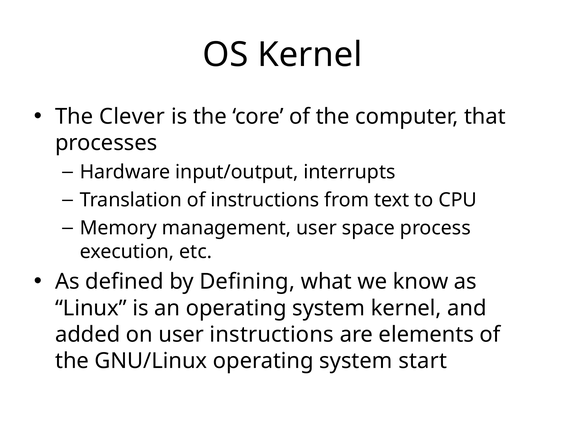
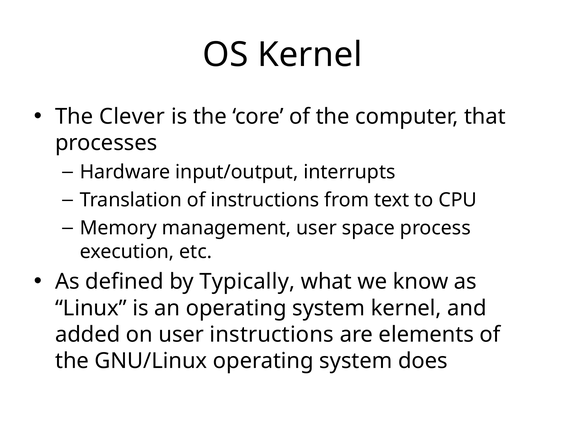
Defining: Defining -> Typically
start: start -> does
